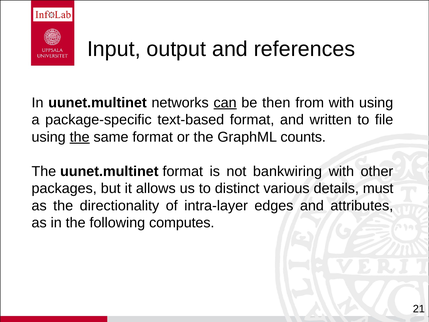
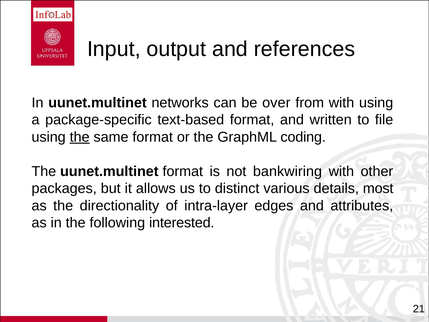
can underline: present -> none
then: then -> over
counts: counts -> coding
must: must -> most
computes: computes -> interested
